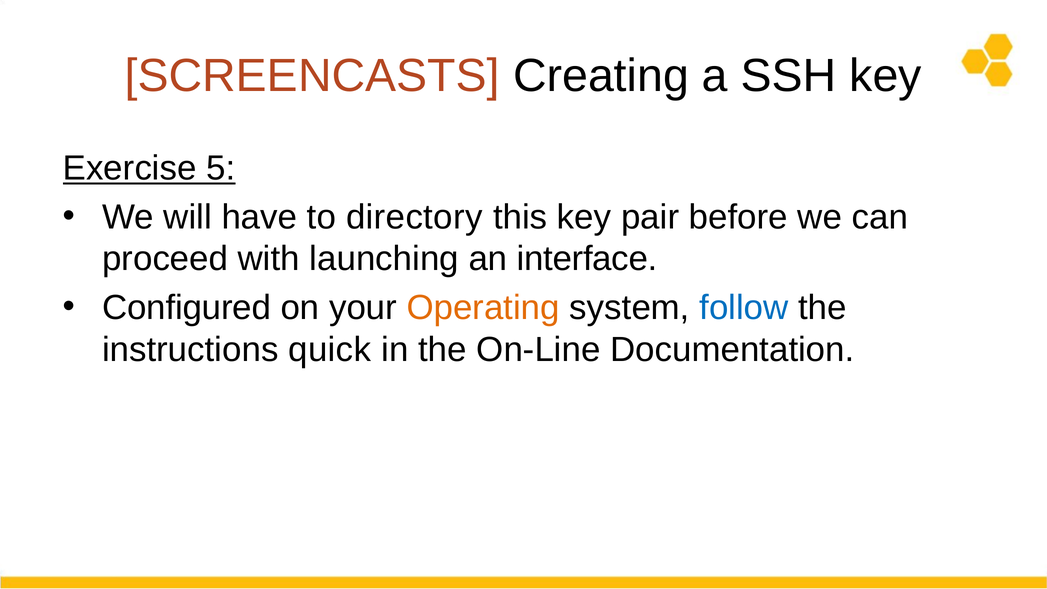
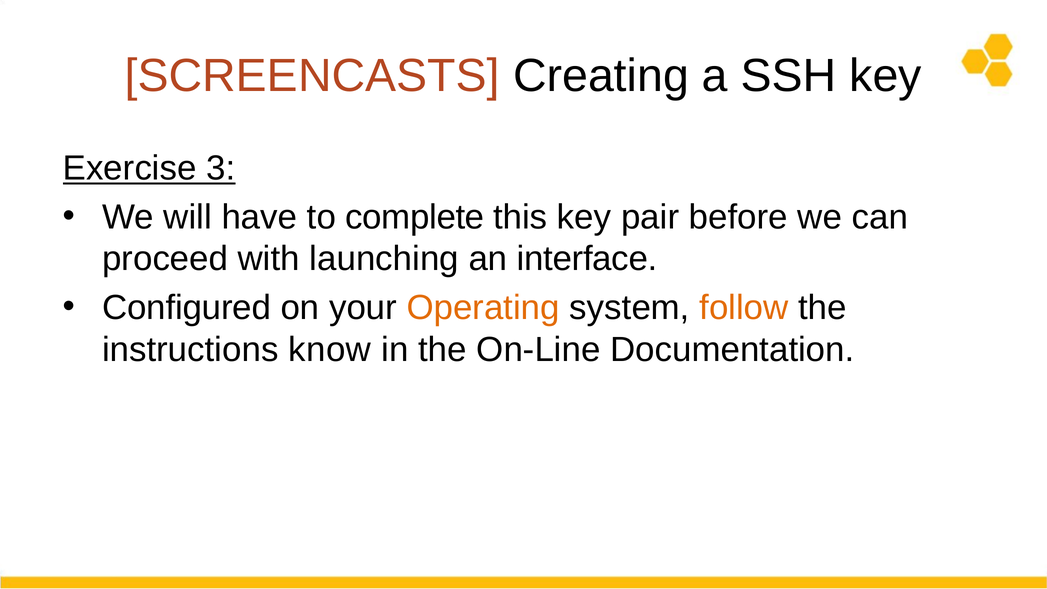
5: 5 -> 3
directory: directory -> complete
follow colour: blue -> orange
quick: quick -> know
